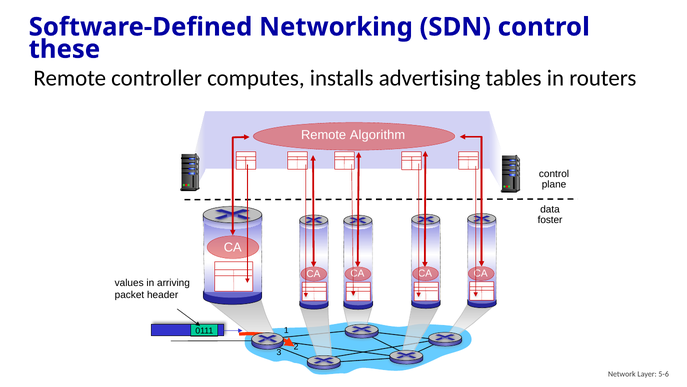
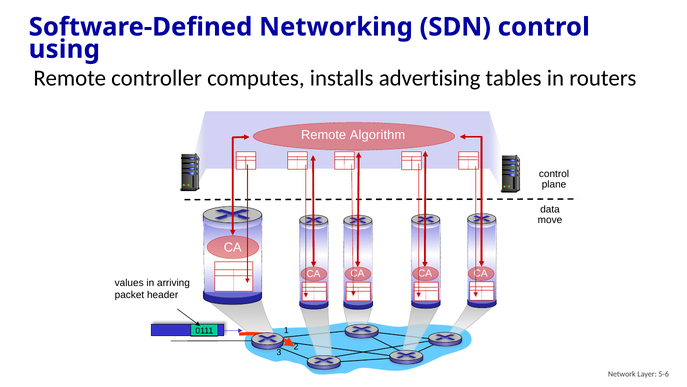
these: these -> using
foster: foster -> move
